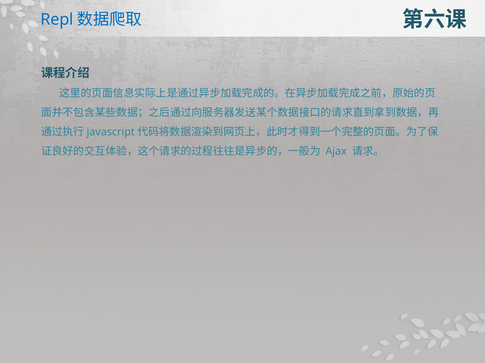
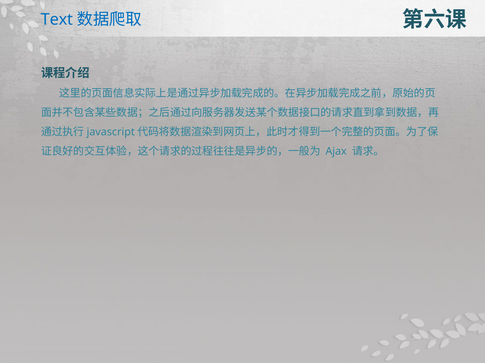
Repl: Repl -> Text
